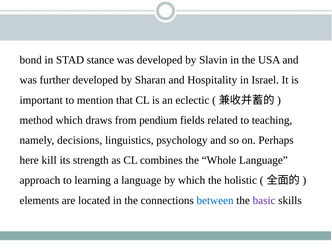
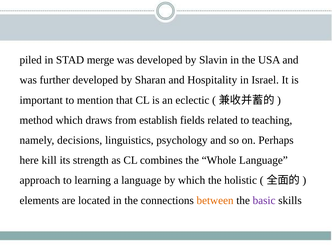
bond: bond -> piled
stance: stance -> merge
pendium: pendium -> establish
between colour: blue -> orange
